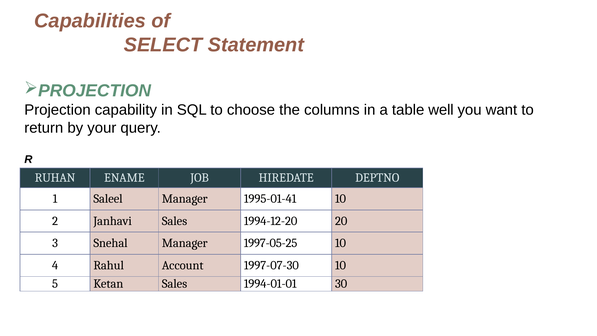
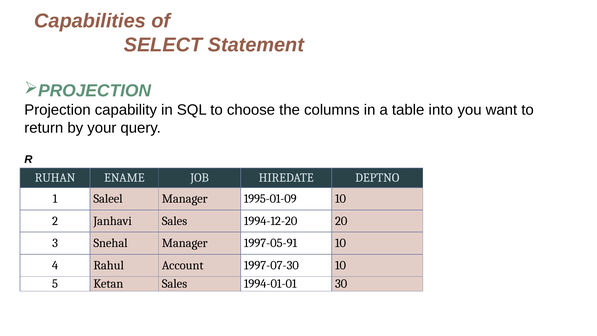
well: well -> into
1995-01-41: 1995-01-41 -> 1995-01-09
1997-05-25: 1997-05-25 -> 1997-05-91
